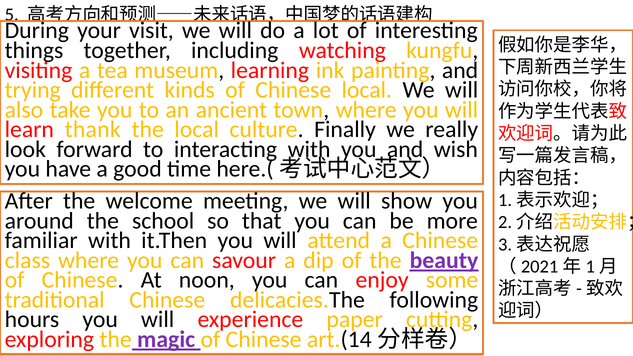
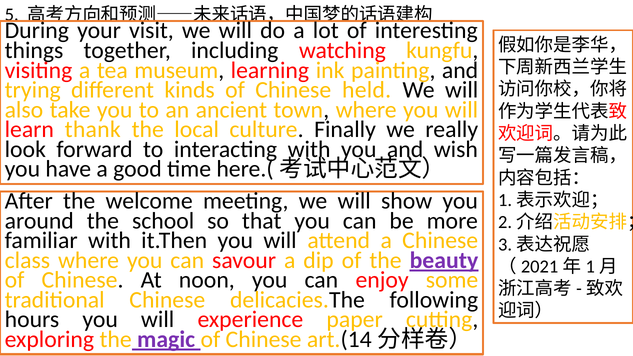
Chinese local: local -> held
